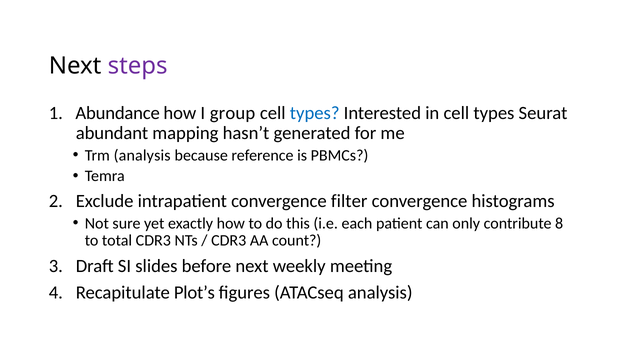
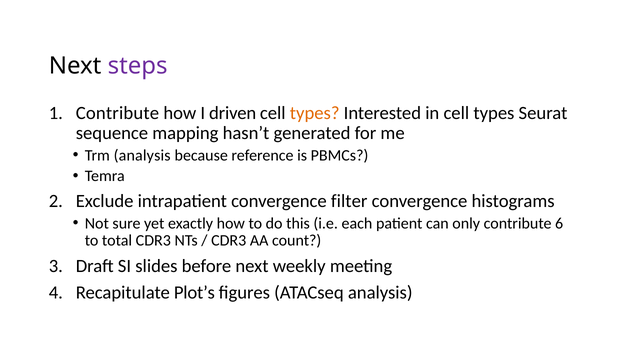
1 Abundance: Abundance -> Contribute
group: group -> driven
types at (315, 113) colour: blue -> orange
abundant: abundant -> sequence
8: 8 -> 6
